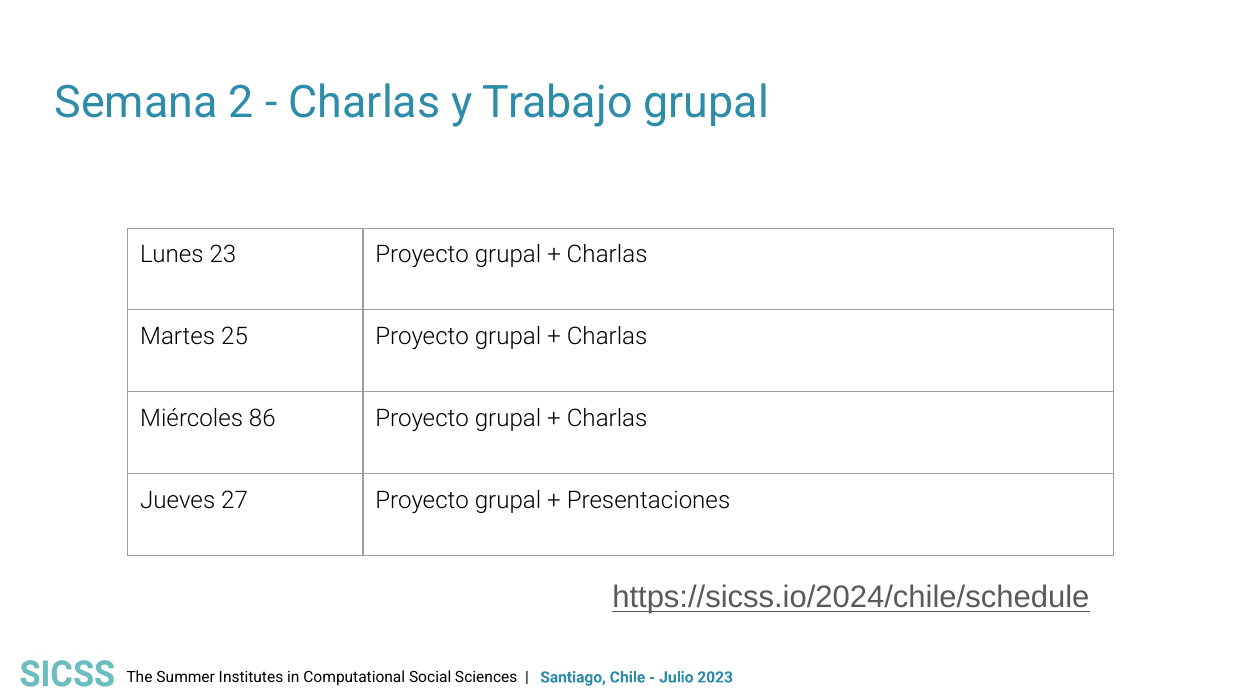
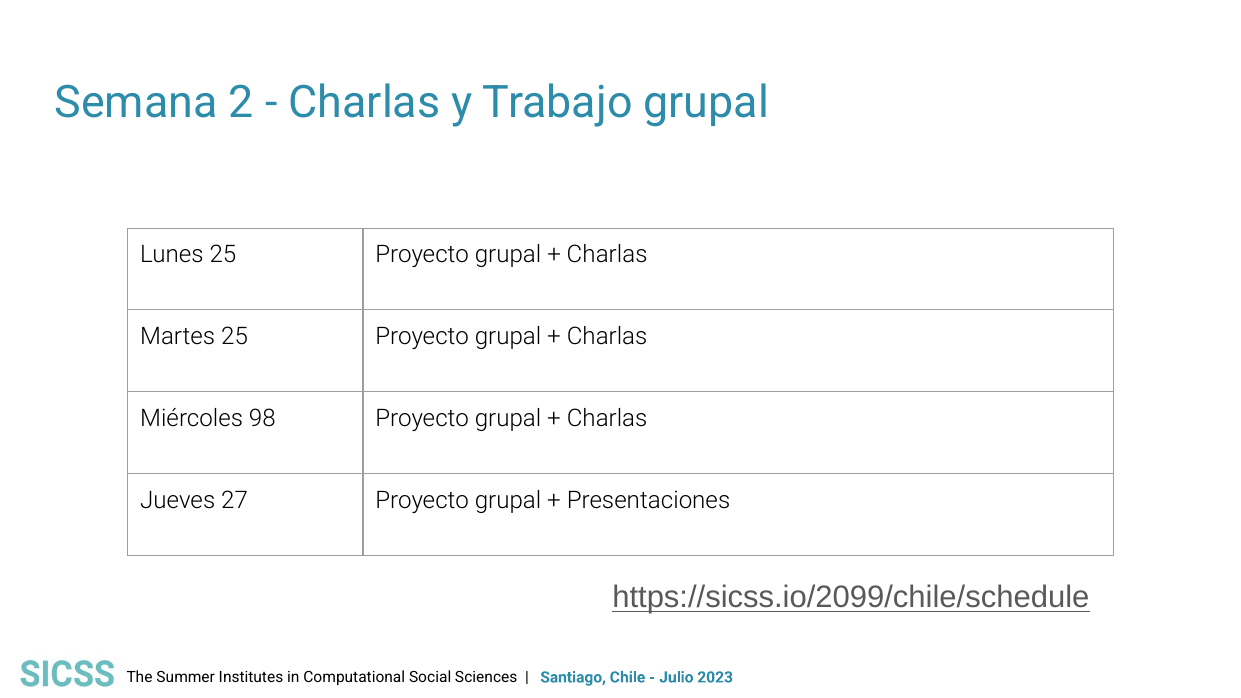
Lunes 23: 23 -> 25
86: 86 -> 98
https://sicss.io/2024/chile/schedule: https://sicss.io/2024/chile/schedule -> https://sicss.io/2099/chile/schedule
